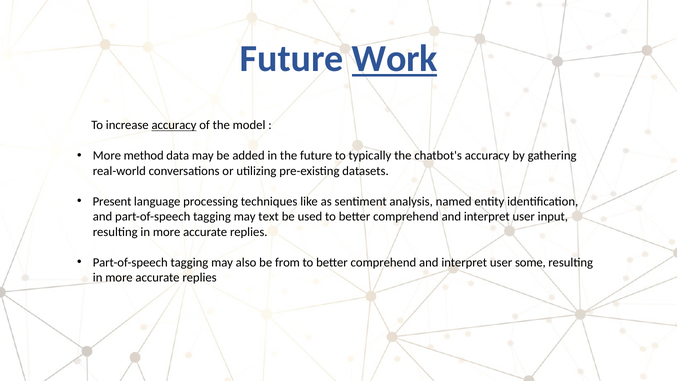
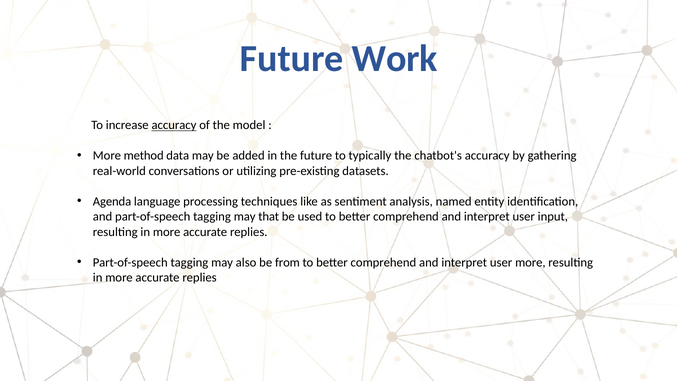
Work underline: present -> none
Present: Present -> Agenda
text: text -> that
user some: some -> more
